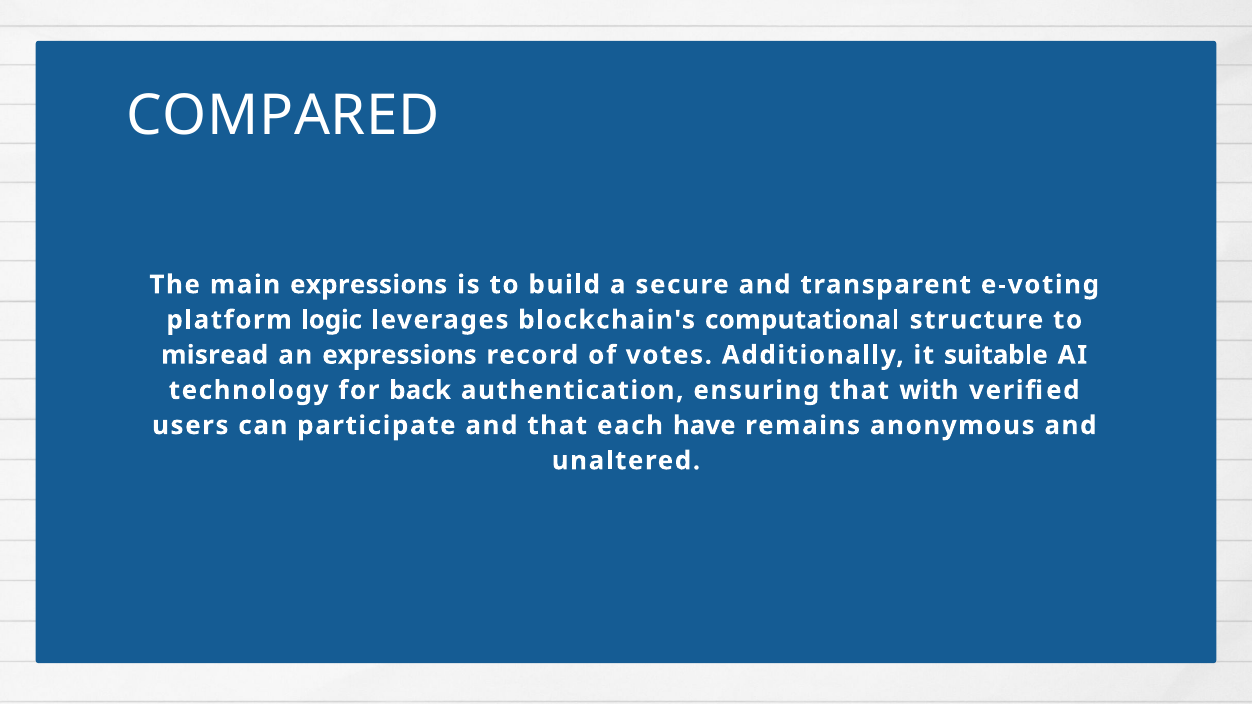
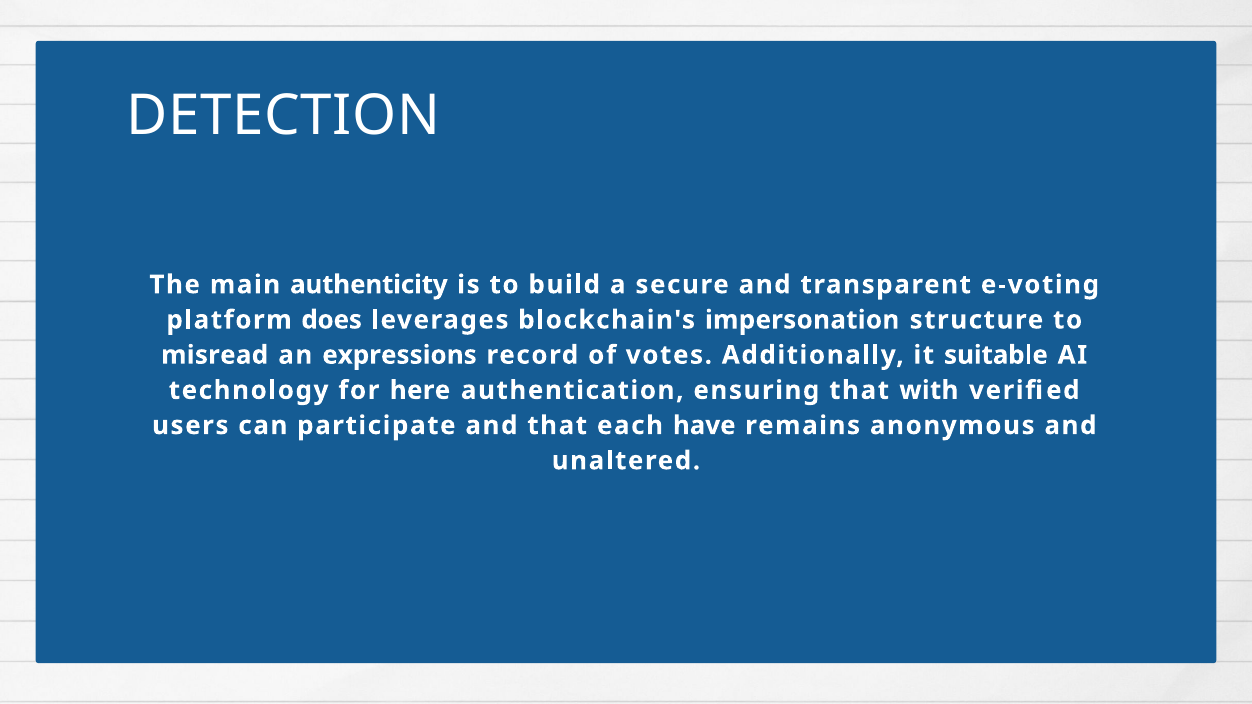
COMPARED: COMPARED -> DETECTION
main expressions: expressions -> authenticity
logic: logic -> does
computational: computational -> impersonation
back: back -> here
